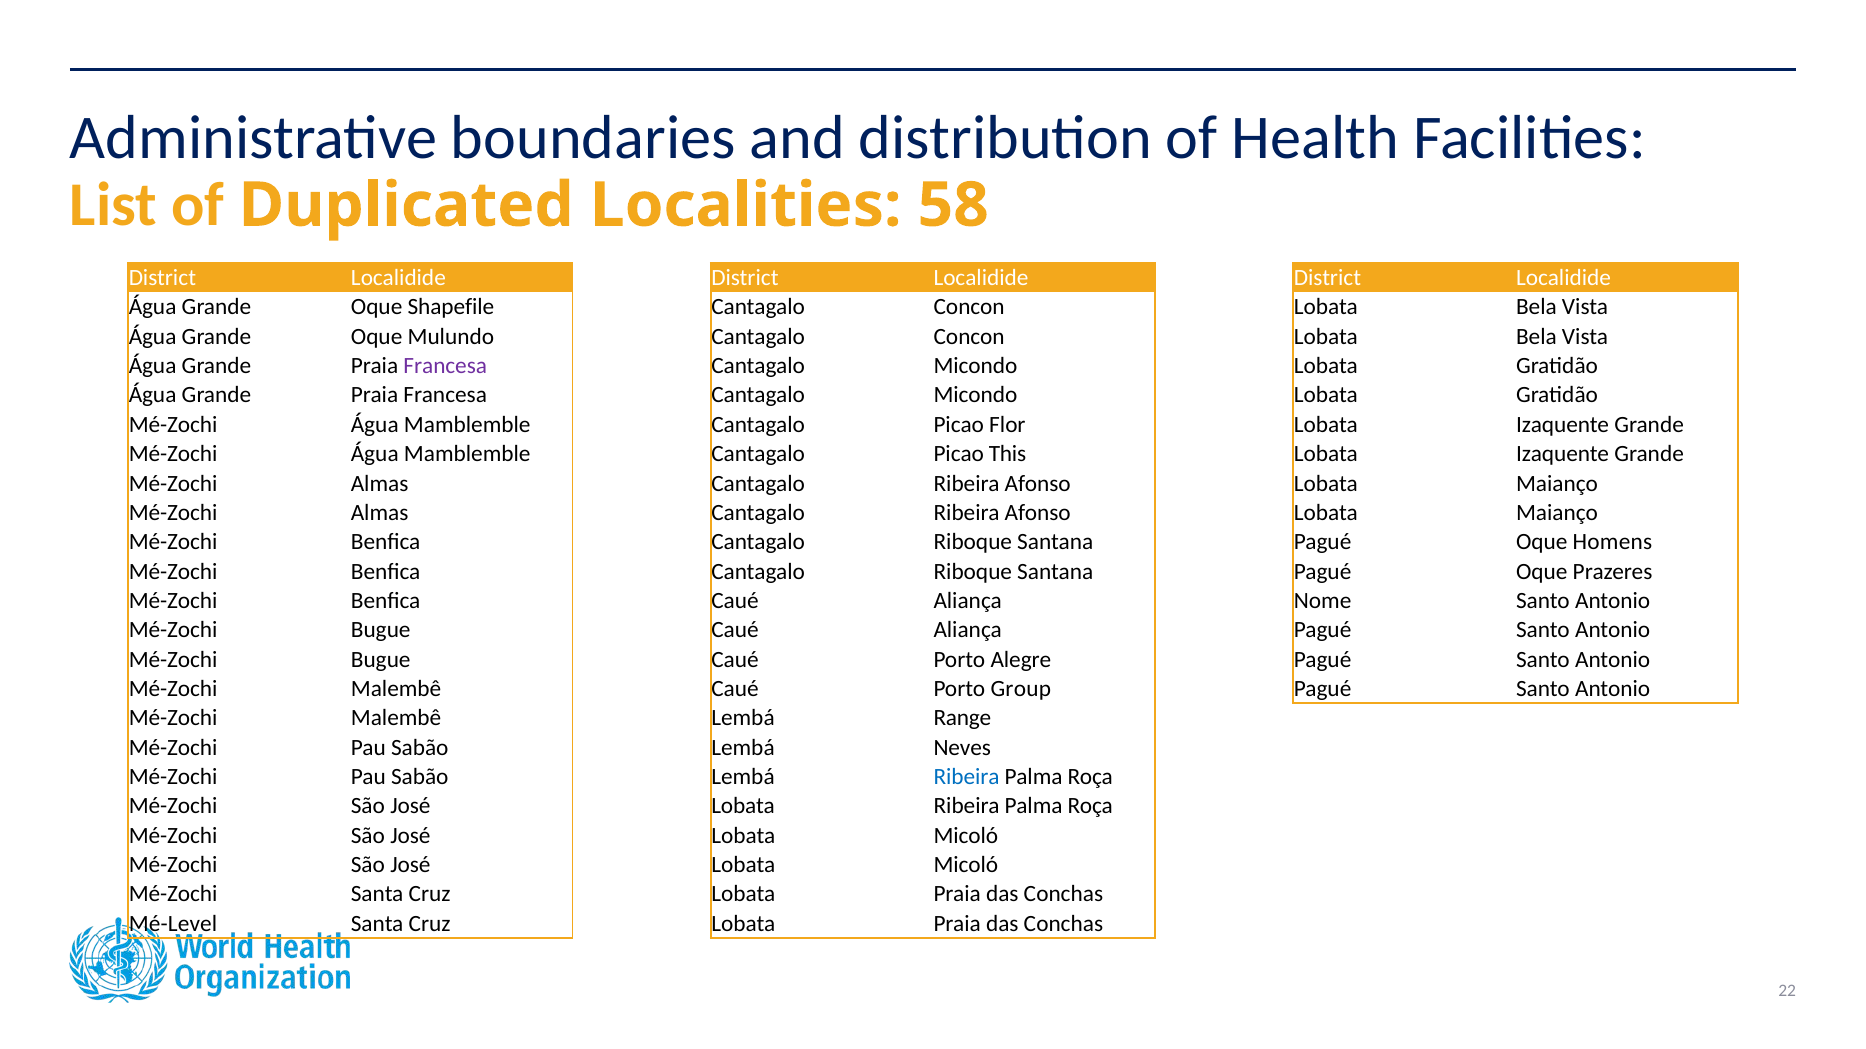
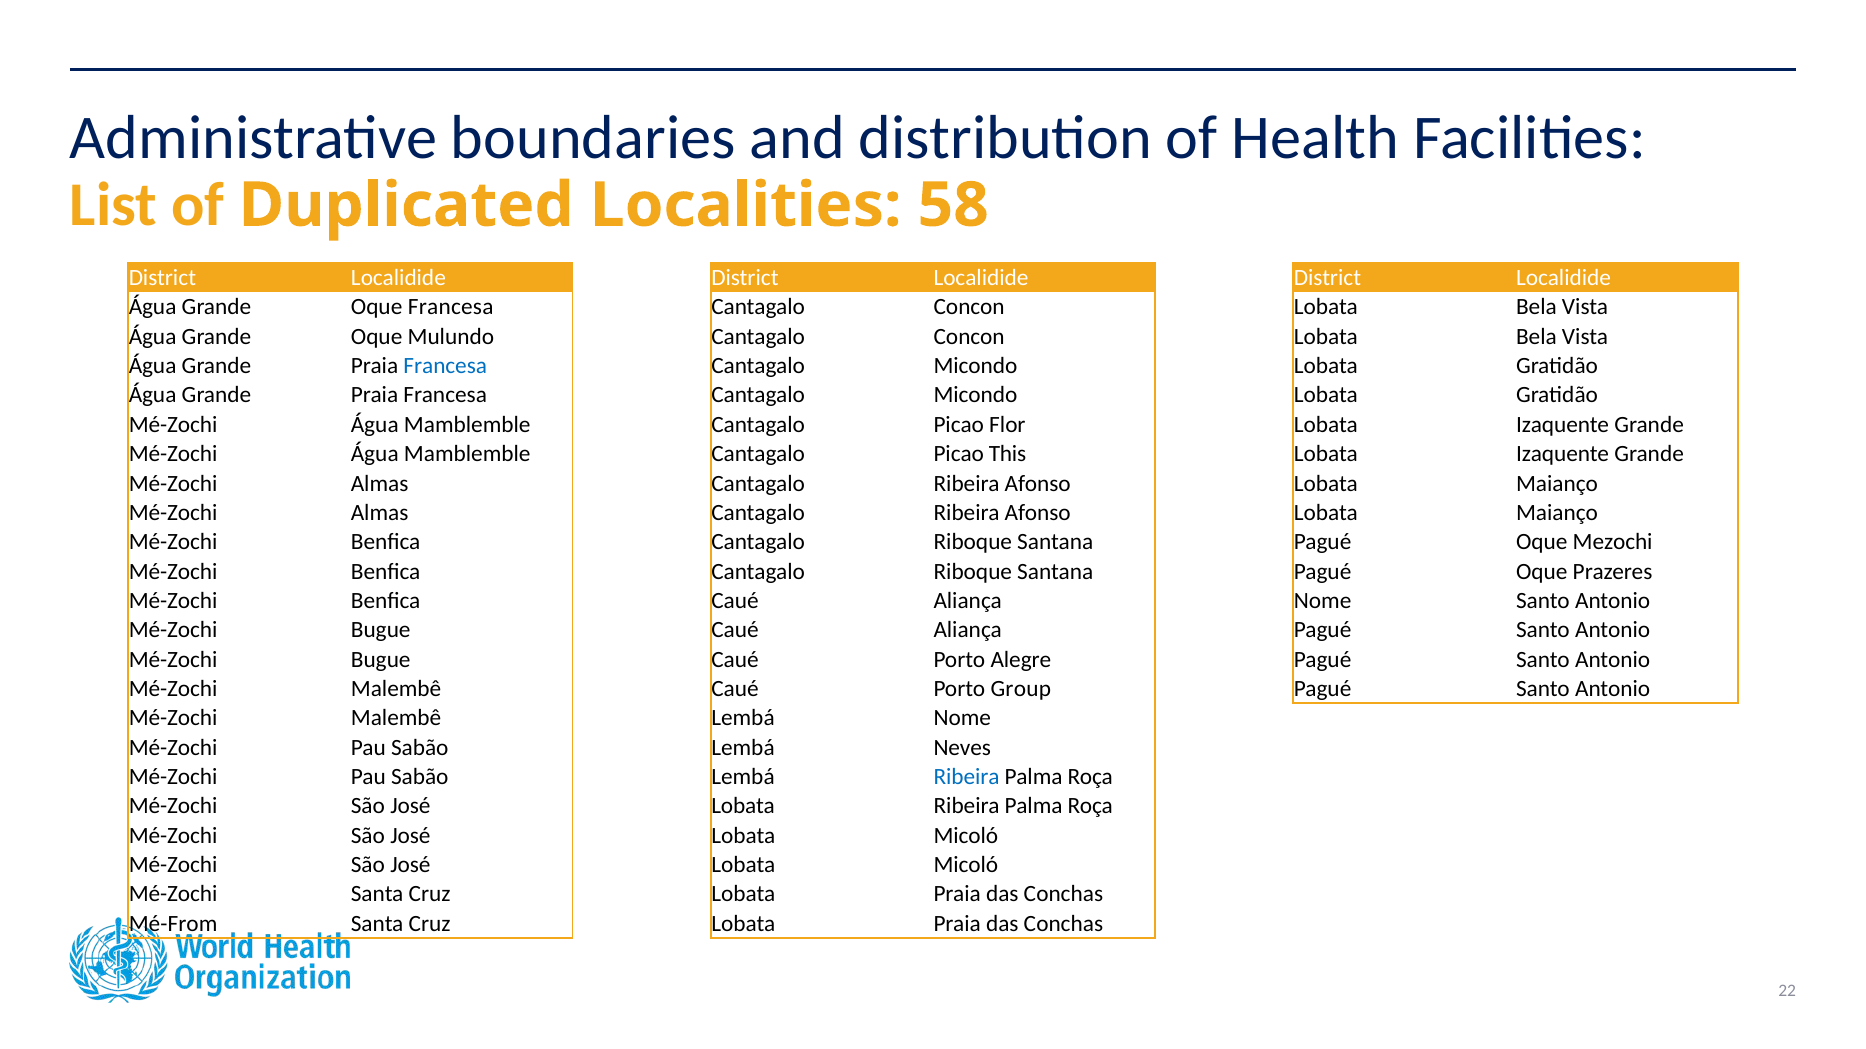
Oque Shapefile: Shapefile -> Francesa
Francesa at (445, 366) colour: purple -> blue
Homens: Homens -> Mezochi
Lembá Range: Range -> Nome
Mé-Level: Mé-Level -> Mé-From
